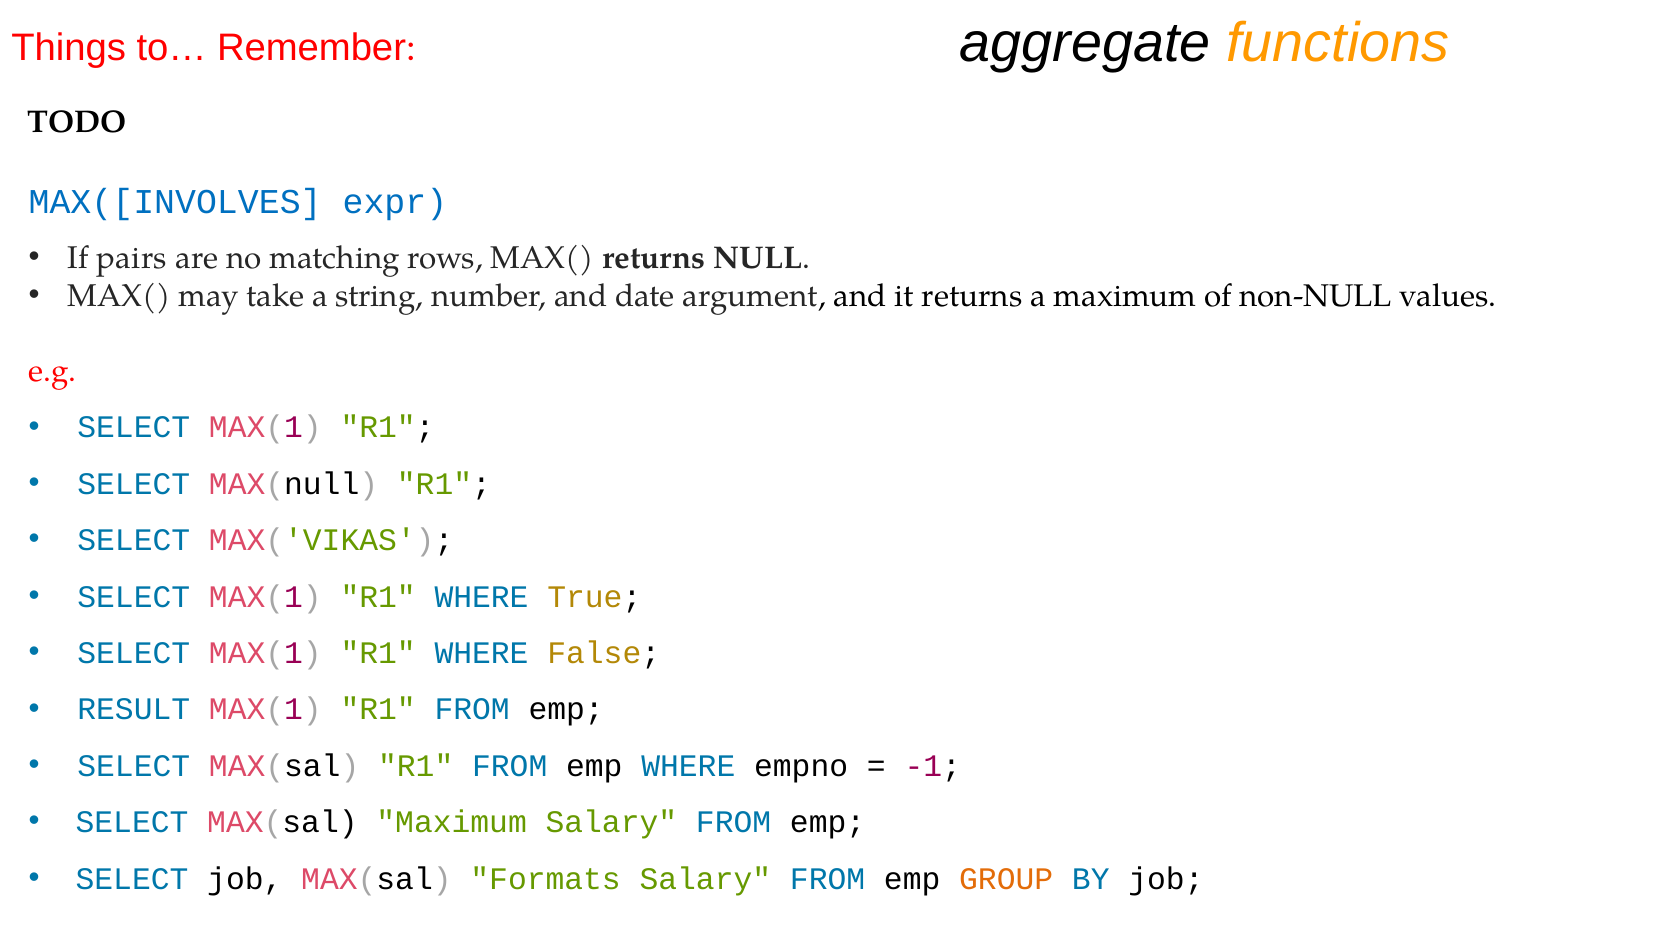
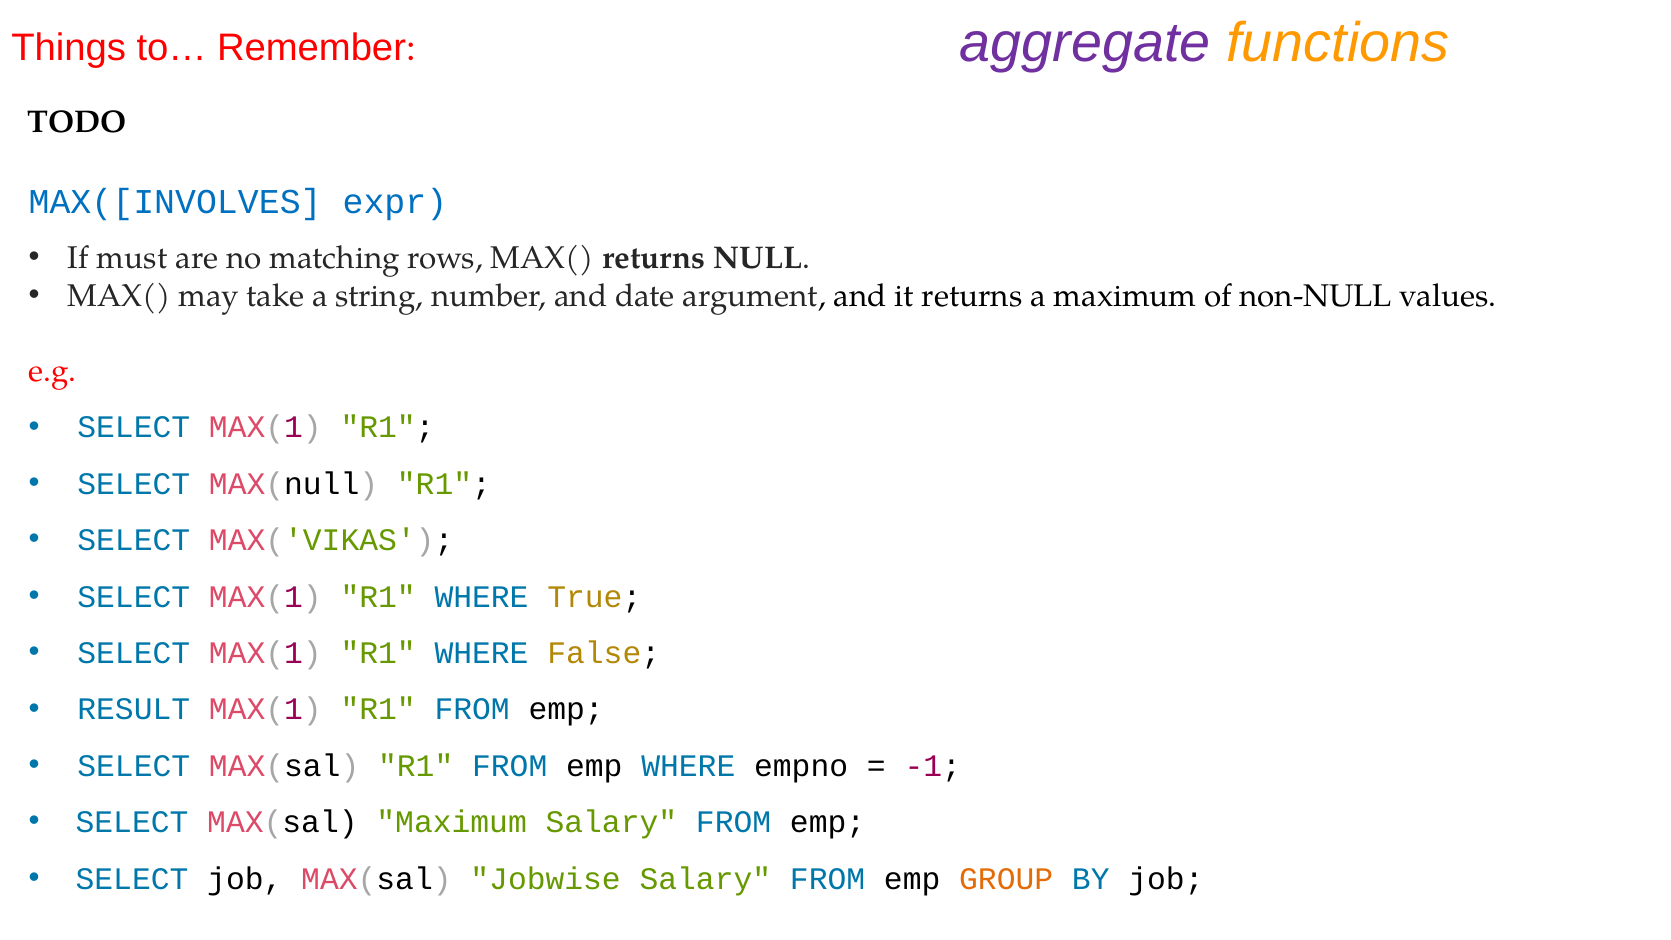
aggregate colour: black -> purple
pairs: pairs -> must
Formats: Formats -> Jobwise
